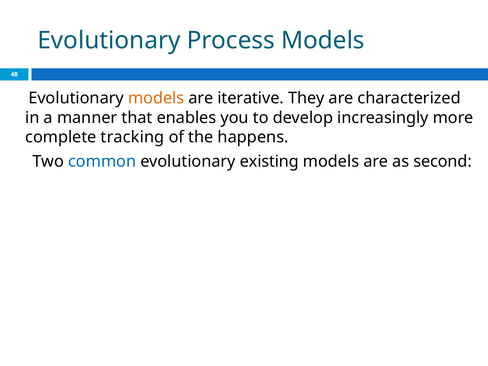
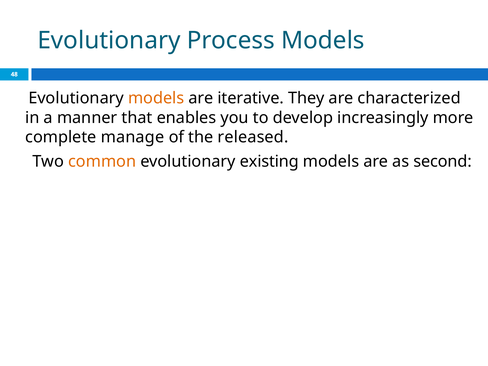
tracking: tracking -> manage
happens: happens -> released
common colour: blue -> orange
